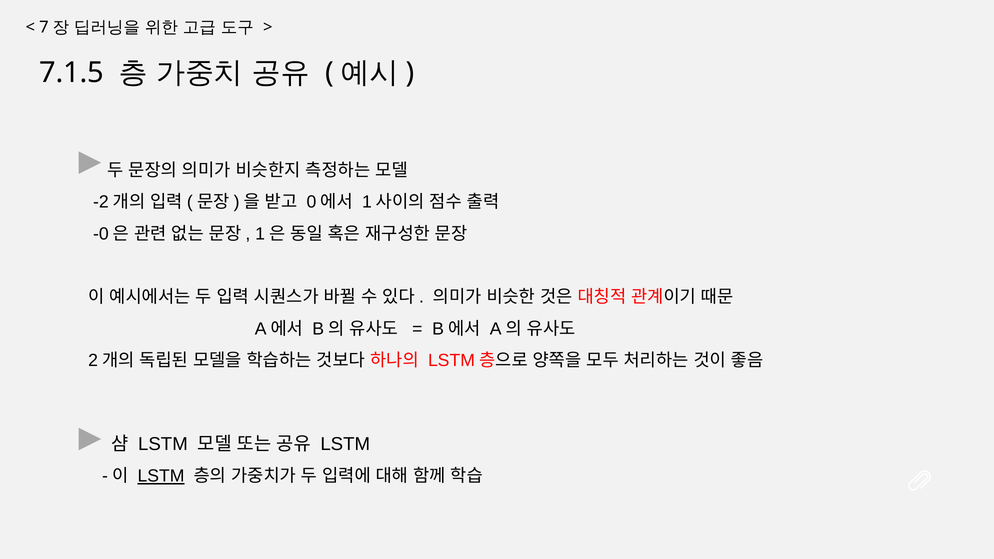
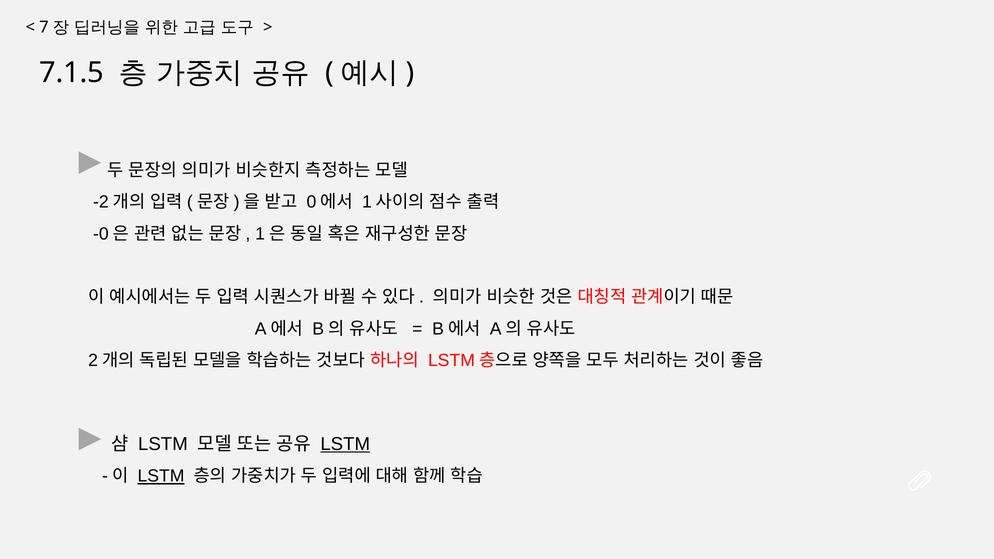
LSTM at (345, 444) underline: none -> present
